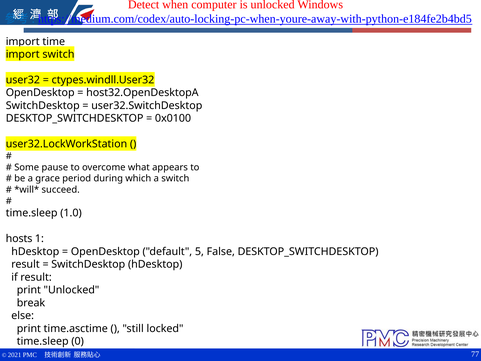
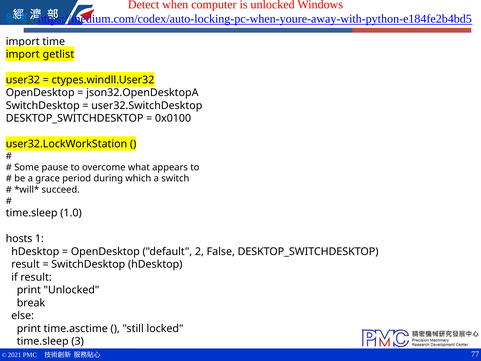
import switch: switch -> getlist
host32.OpenDesktopA: host32.OpenDesktopA -> json32.OpenDesktopA
5: 5 -> 2
0: 0 -> 3
